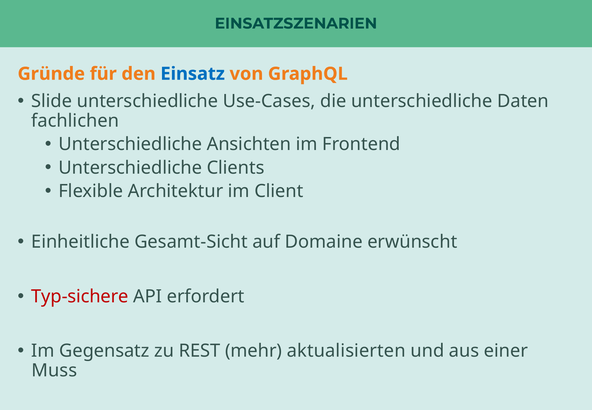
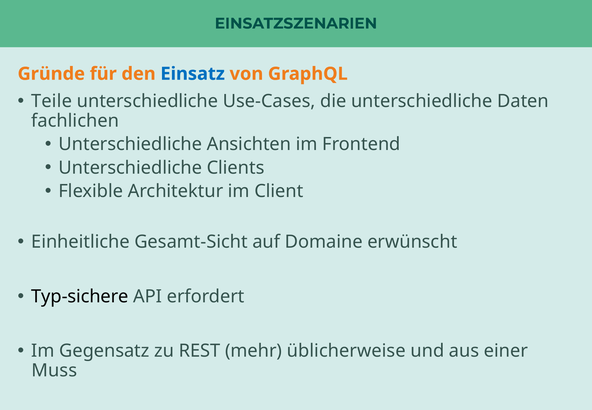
Slide: Slide -> Teile
Typ-sichere colour: red -> black
aktualisierten: aktualisierten -> üblicherweise
